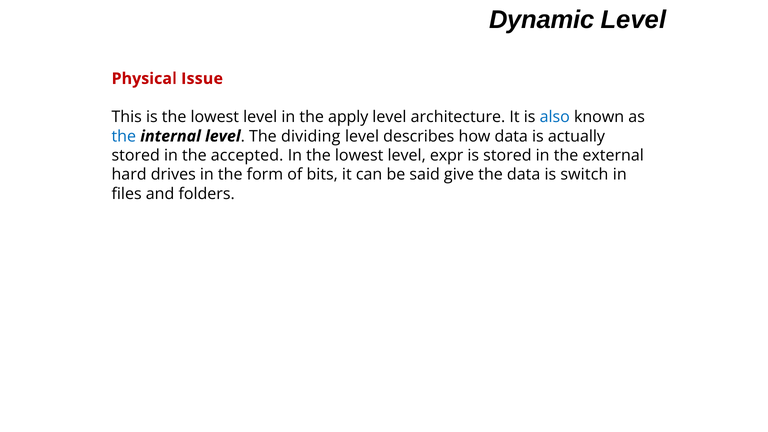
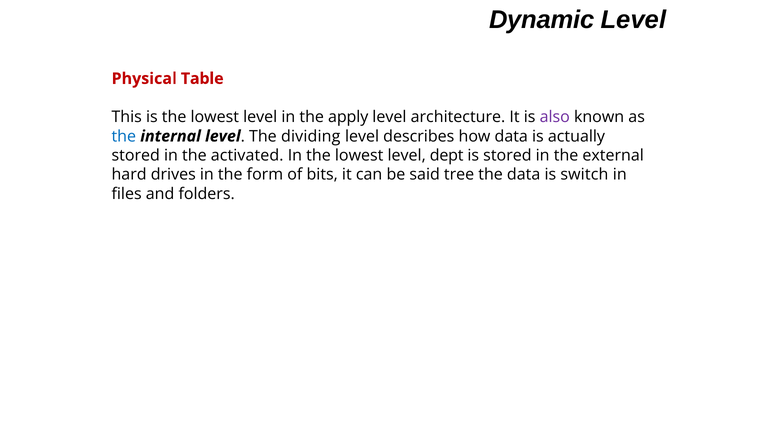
Issue: Issue -> Table
also colour: blue -> purple
accepted: accepted -> activated
expr: expr -> dept
give: give -> tree
